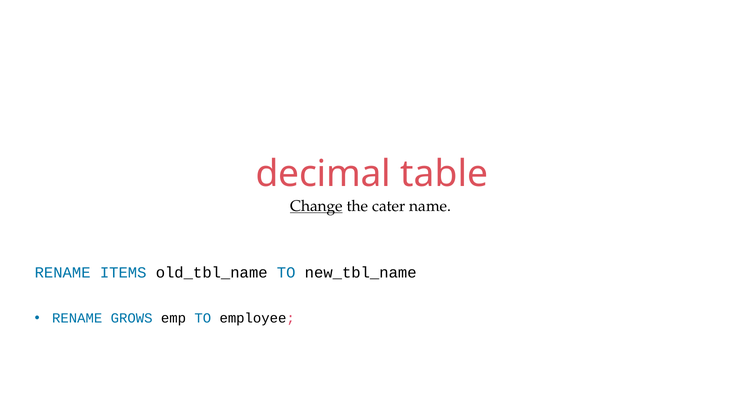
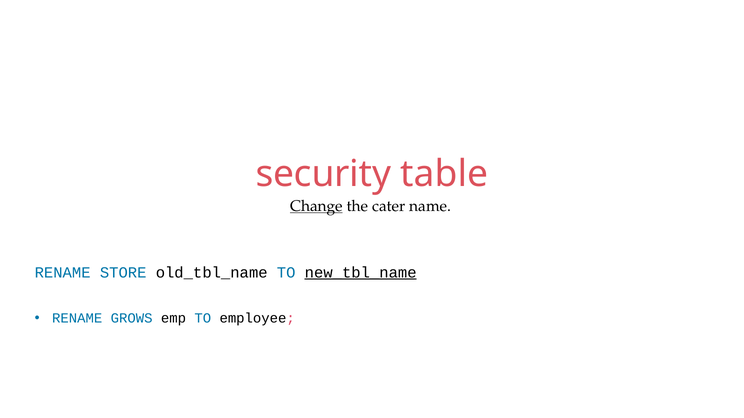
decimal: decimal -> security
ITEMS: ITEMS -> STORE
new_tbl_name underline: none -> present
